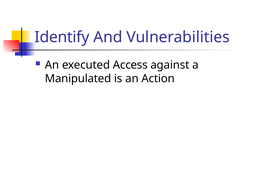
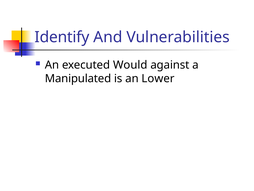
Access: Access -> Would
Action: Action -> Lower
